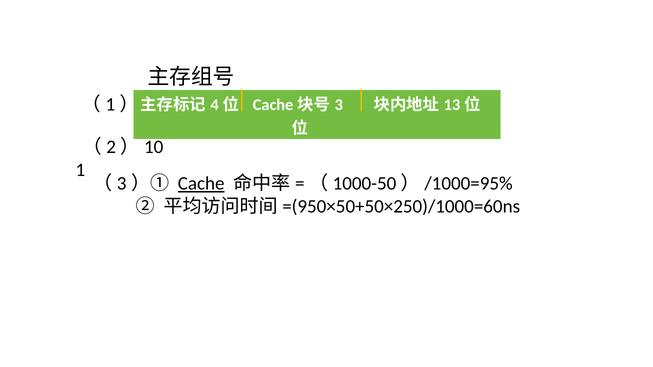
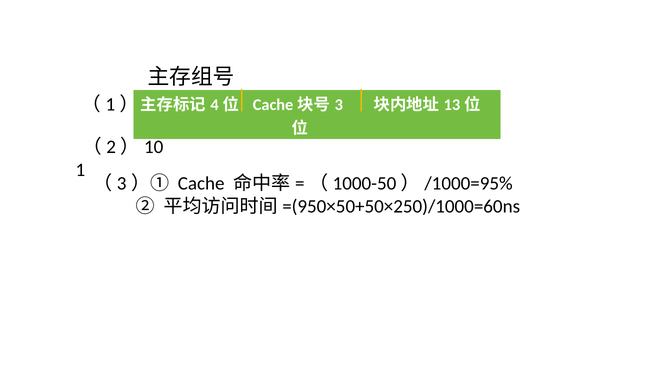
Cache underline: present -> none
